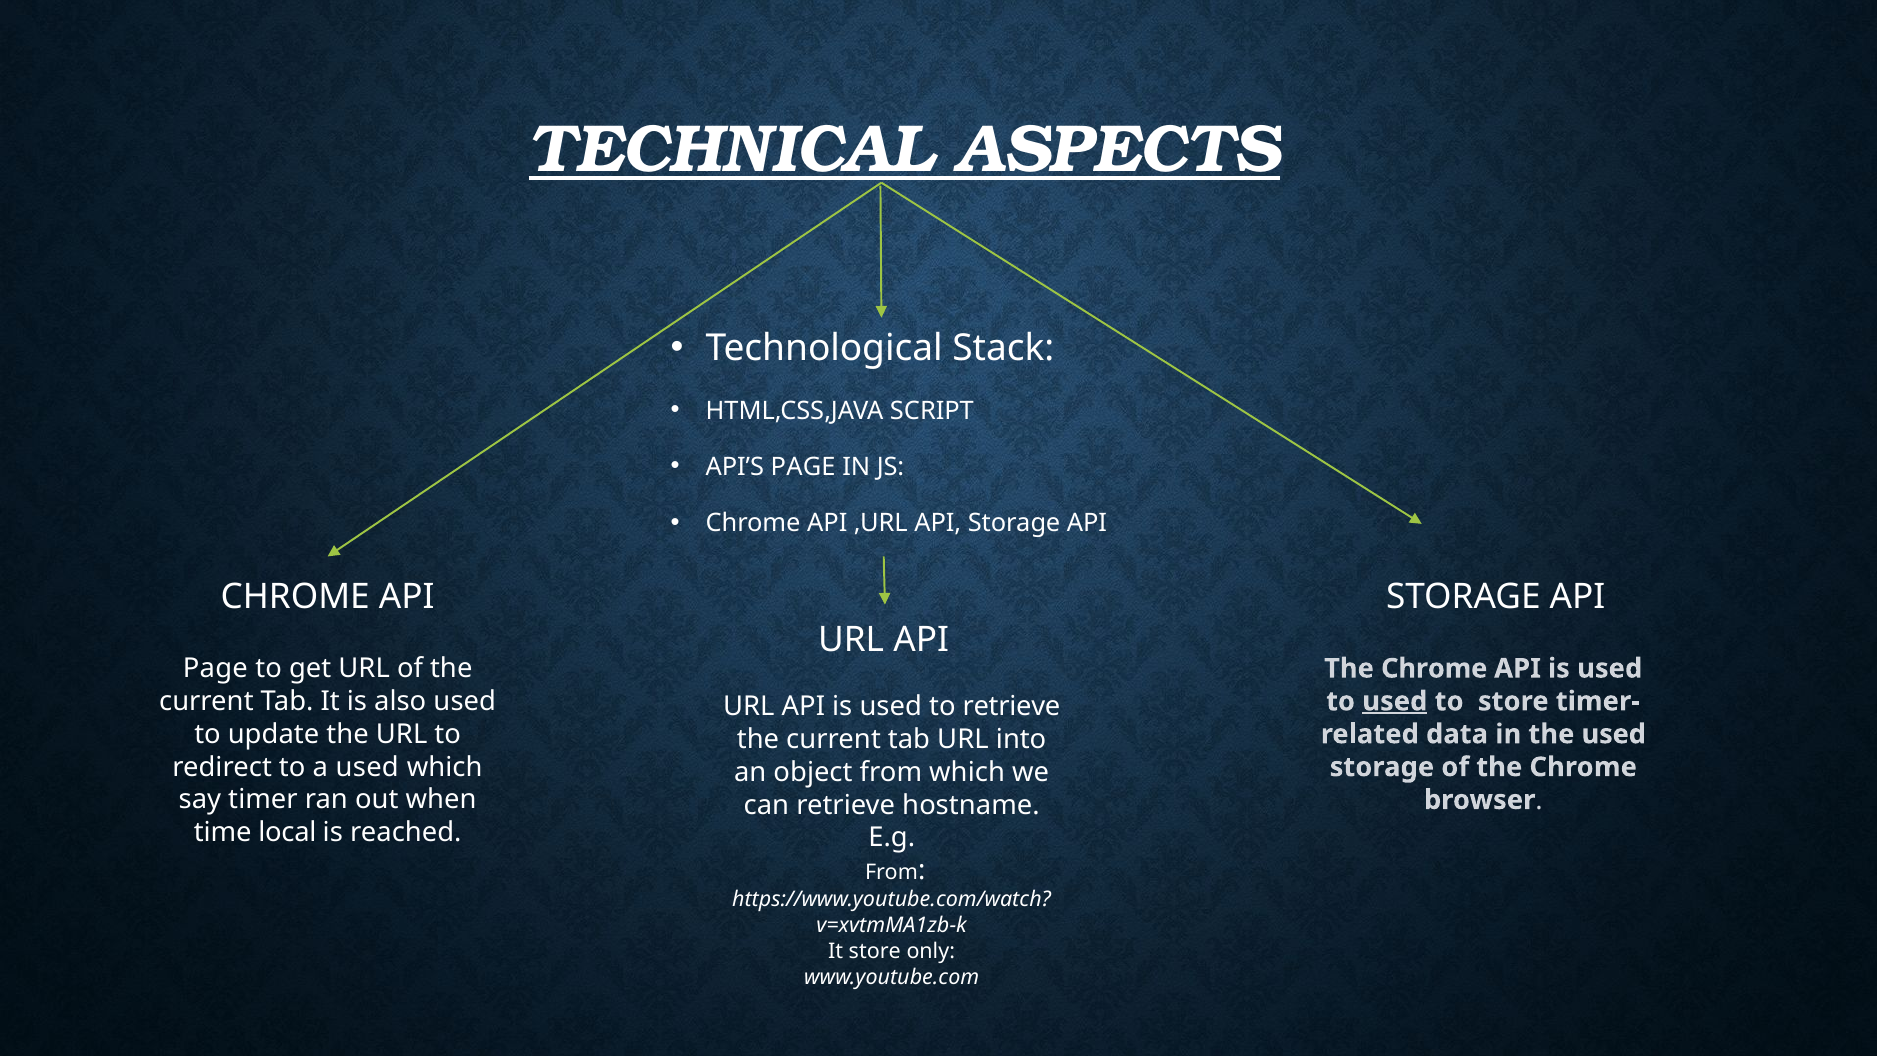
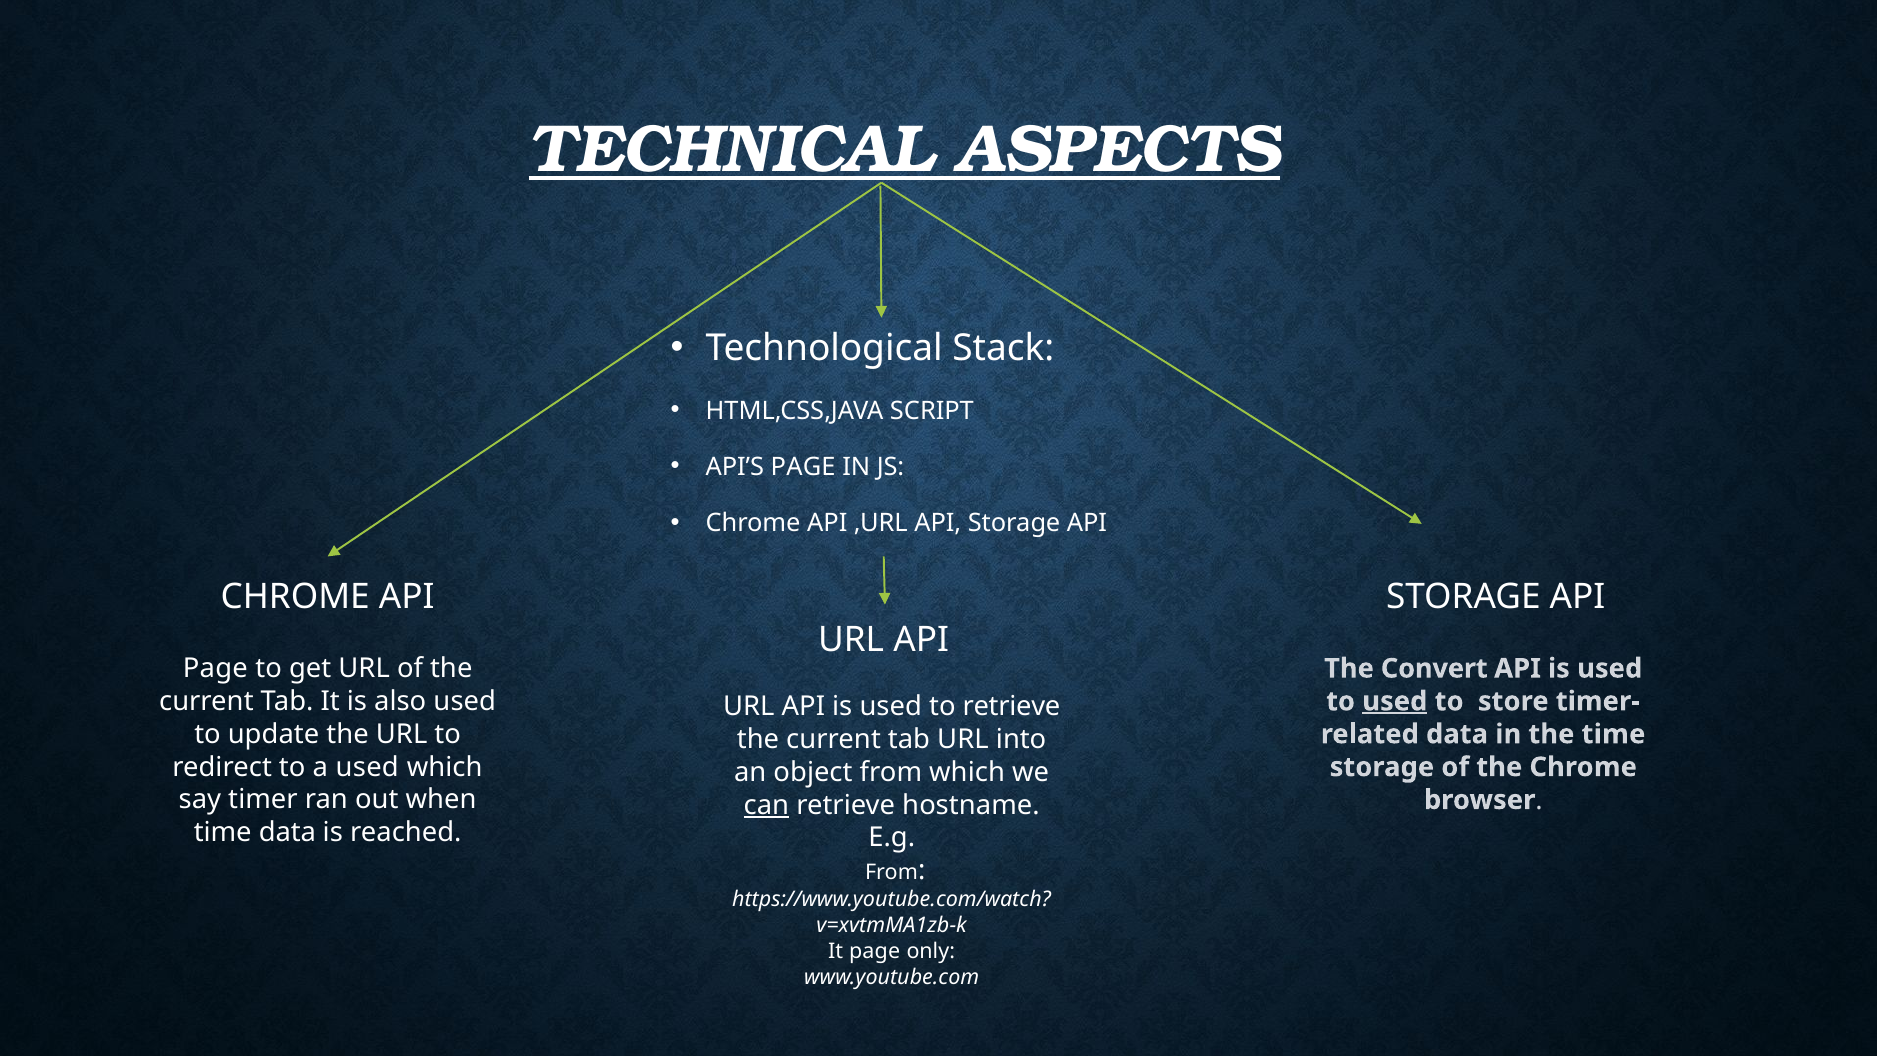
Chrome at (1434, 668): Chrome -> Convert
the used: used -> time
can underline: none -> present
time local: local -> data
It store: store -> page
